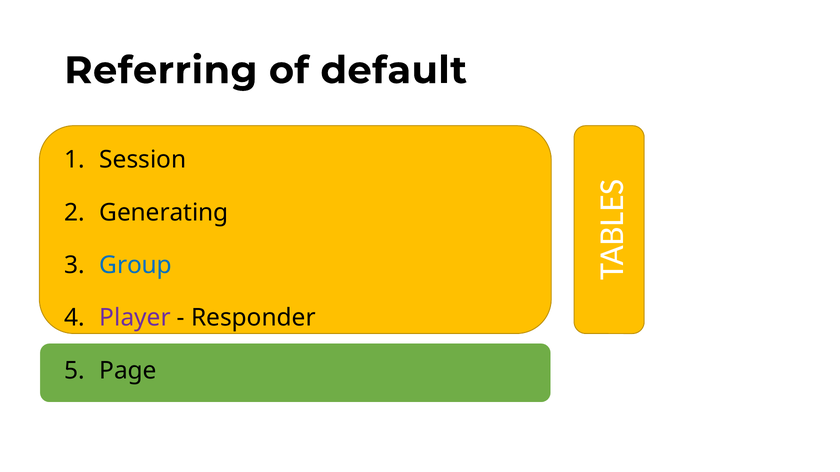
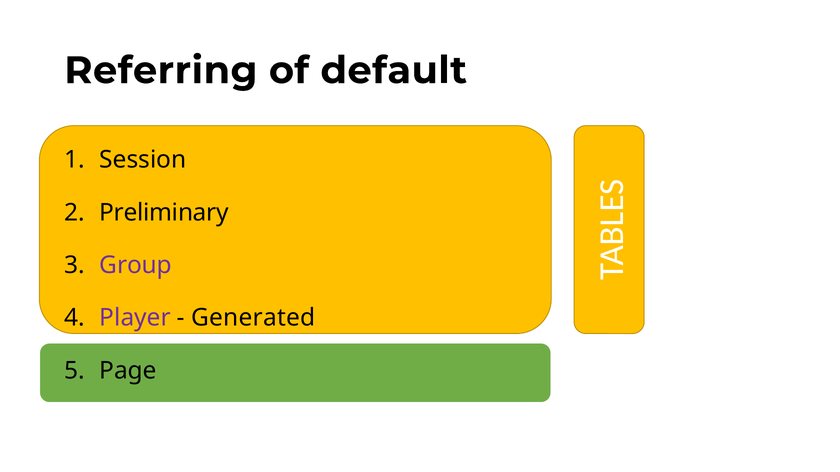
Generating: Generating -> Preliminary
Group colour: blue -> purple
Responder: Responder -> Generated
